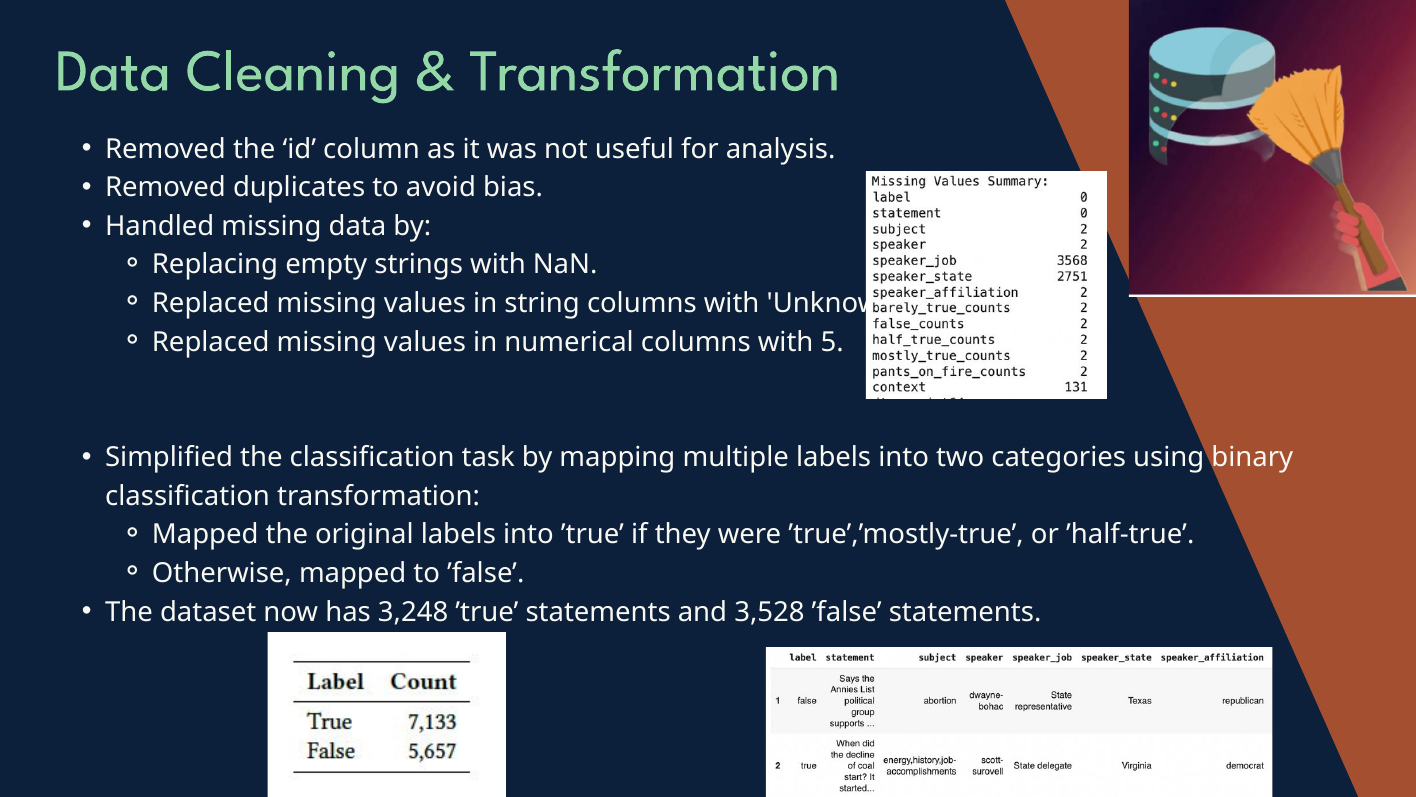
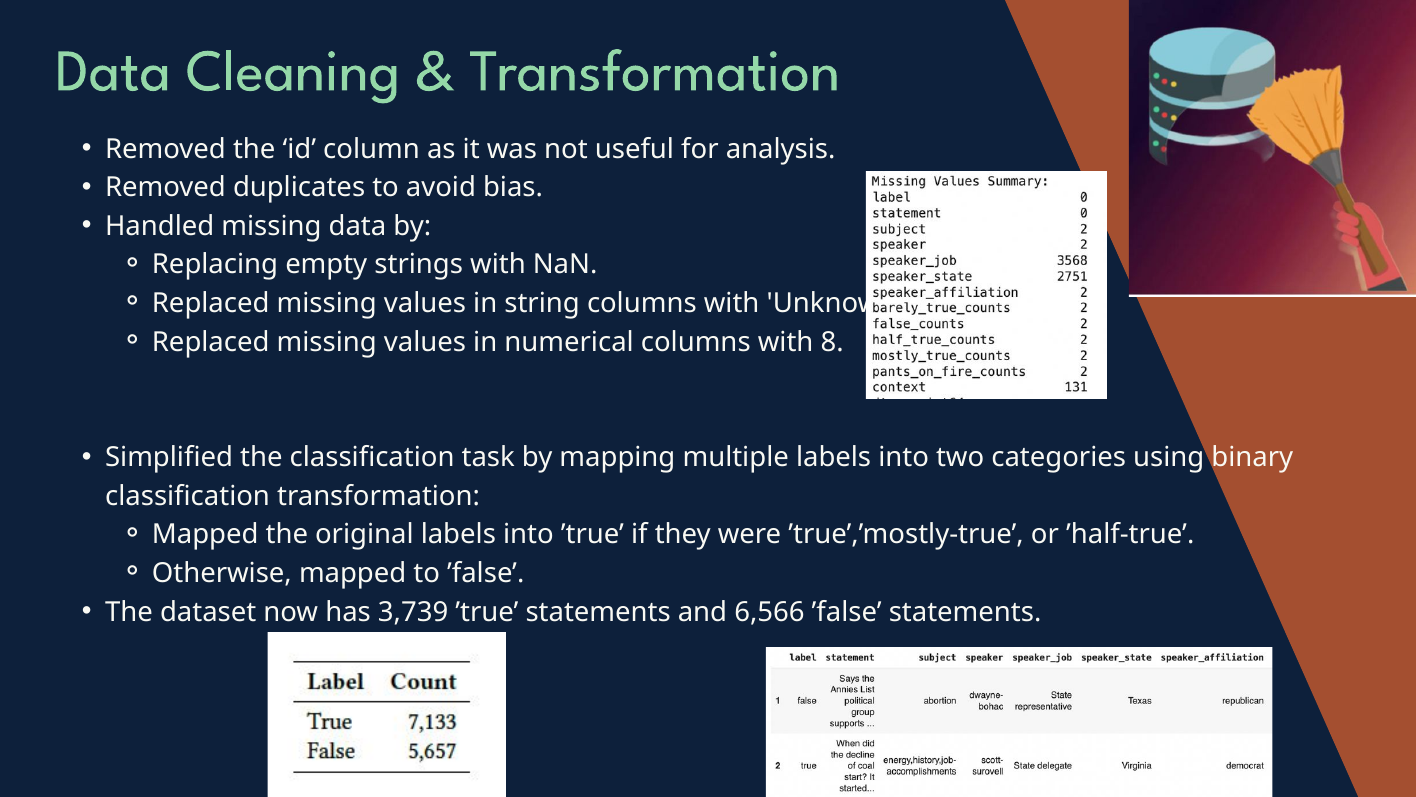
5: 5 -> 8
3,248: 3,248 -> 3,739
3,528: 3,528 -> 6,566
